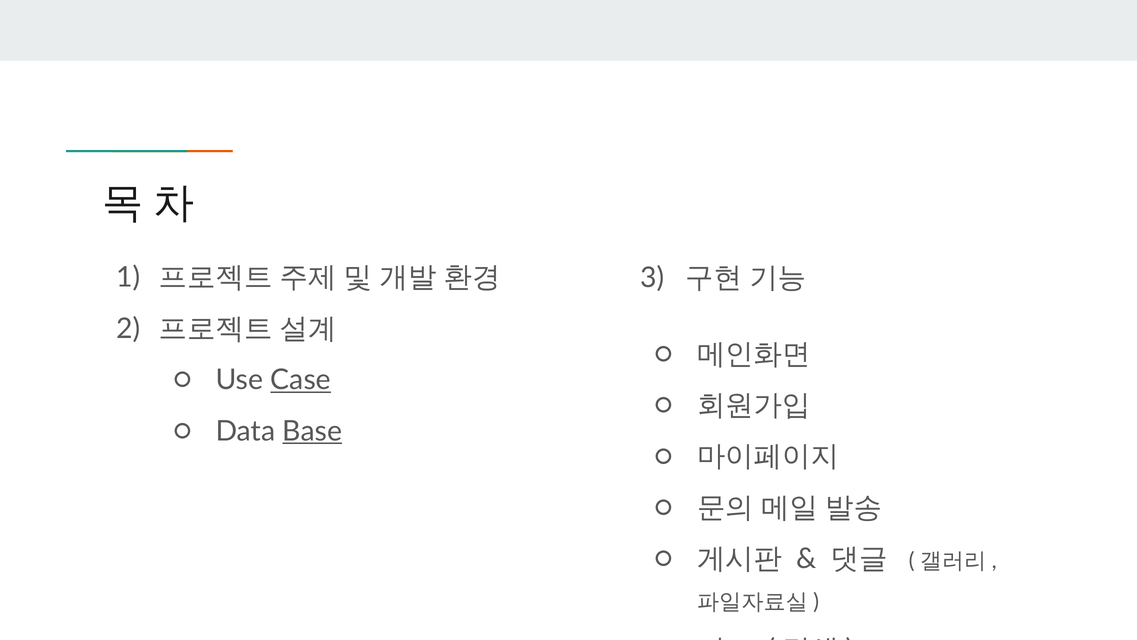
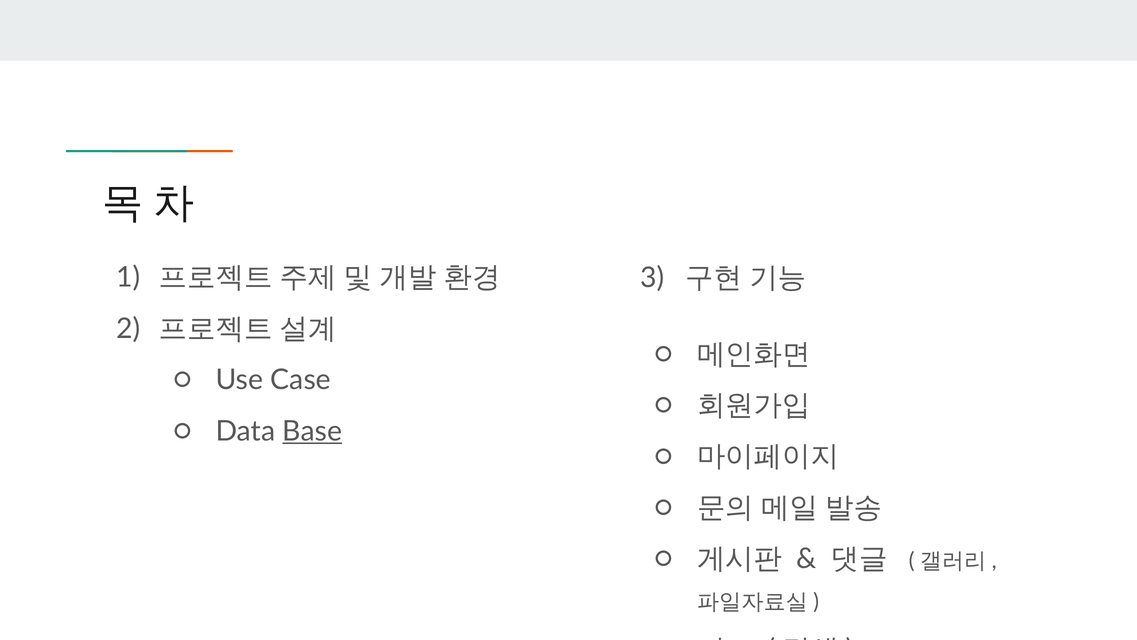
Case underline: present -> none
